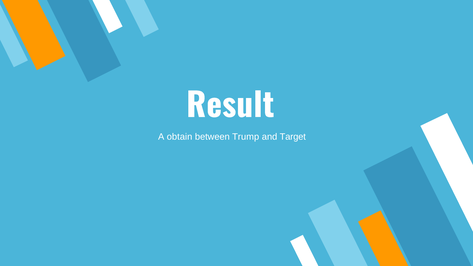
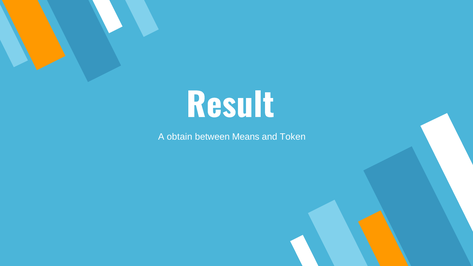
Trump: Trump -> Means
Target: Target -> Token
